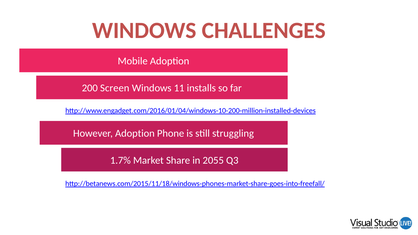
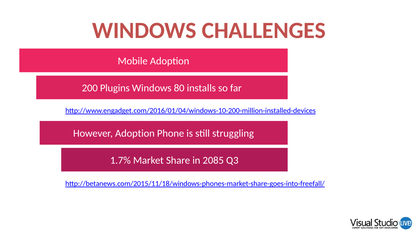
Screen: Screen -> Plugins
11: 11 -> 80
2055: 2055 -> 2085
